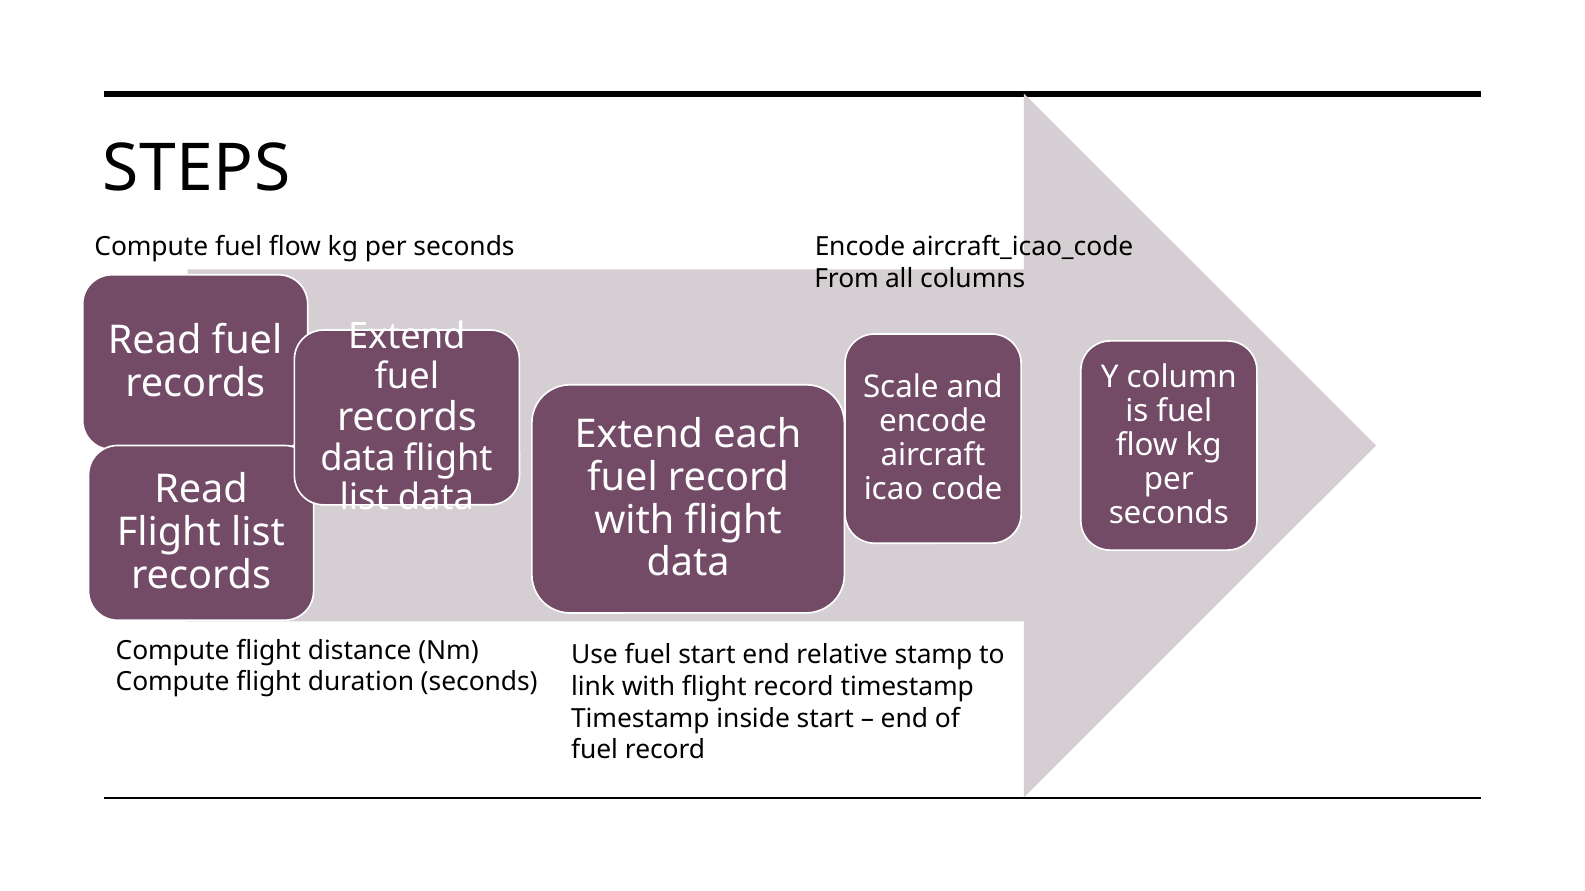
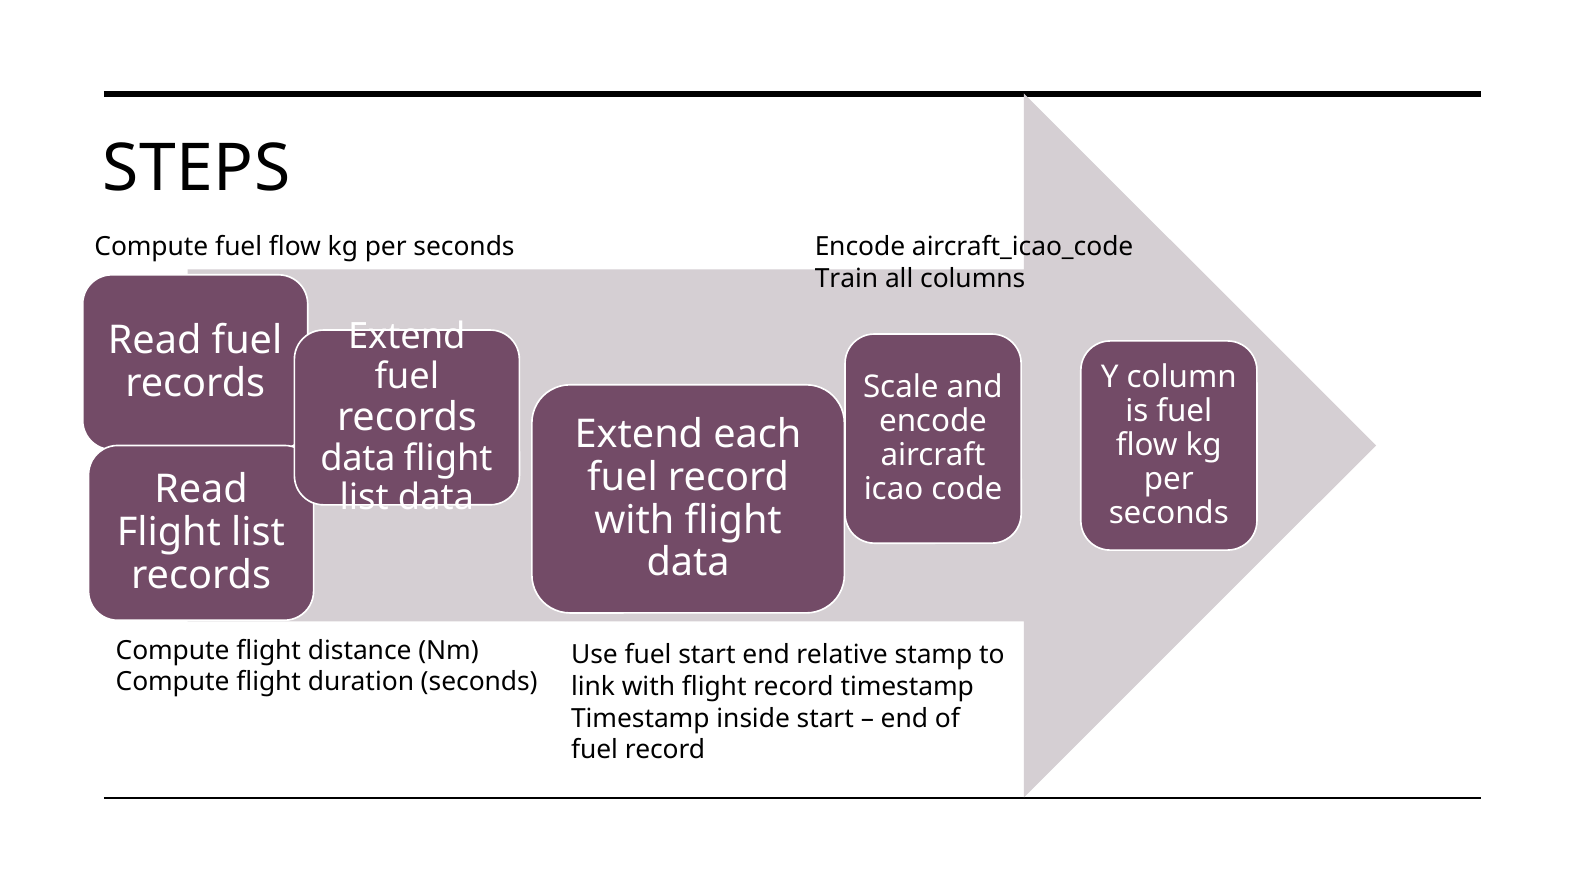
From: From -> Train
